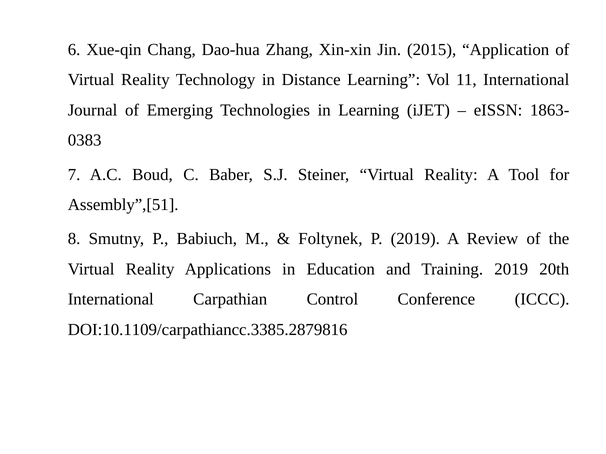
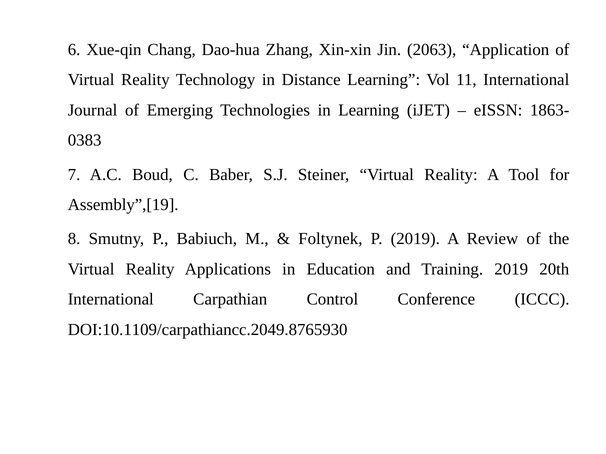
2015: 2015 -> 2063
Assembly”,[51: Assembly”,[51 -> Assembly”,[19
DOI:10.1109/carpathiancc.3385.2879816: DOI:10.1109/carpathiancc.3385.2879816 -> DOI:10.1109/carpathiancc.2049.8765930
